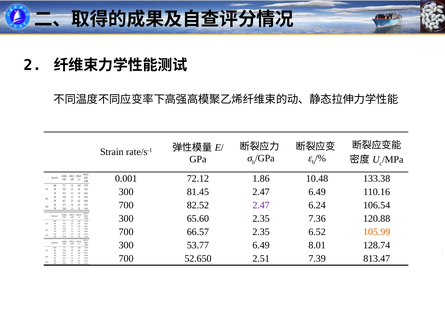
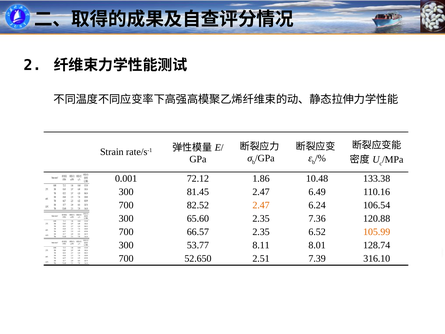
2.47 at (261, 205) colour: purple -> orange
53.77 6.49: 6.49 -> 8.11
813.47: 813.47 -> 316.10
